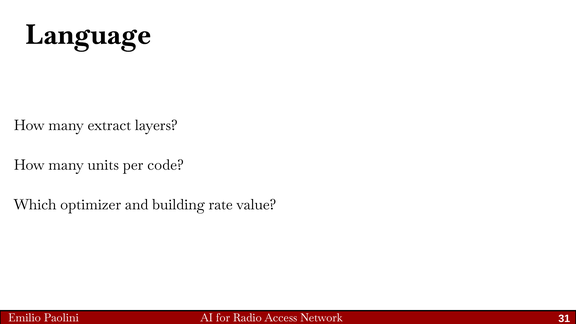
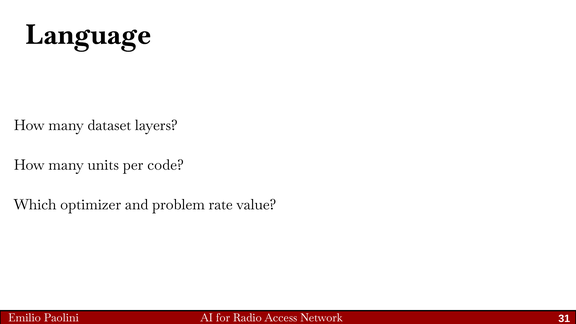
extract: extract -> dataset
building: building -> problem
